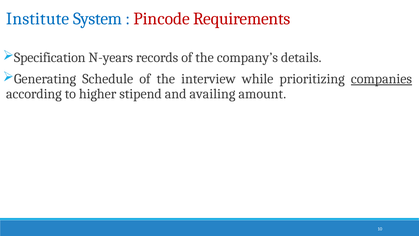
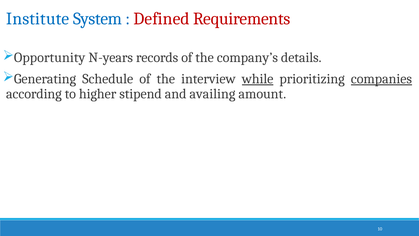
Pincode: Pincode -> Defined
Specification: Specification -> Opportunity
while underline: none -> present
